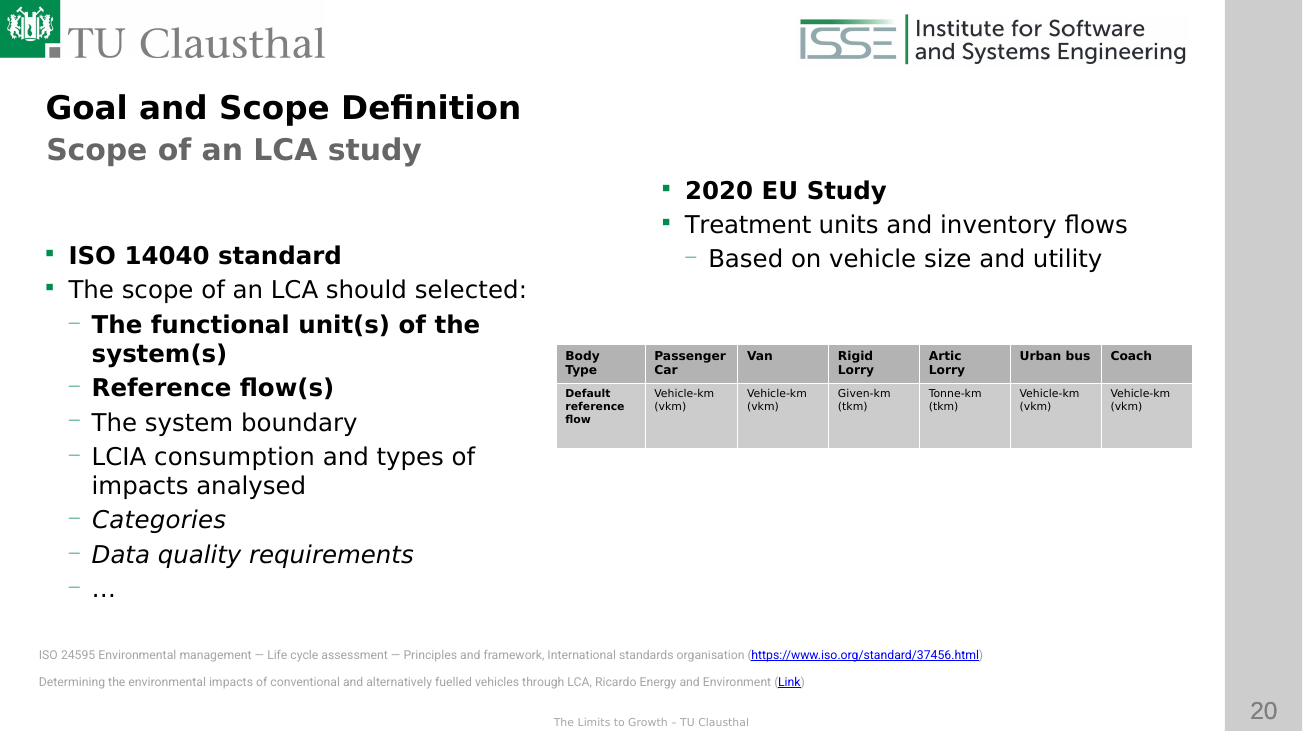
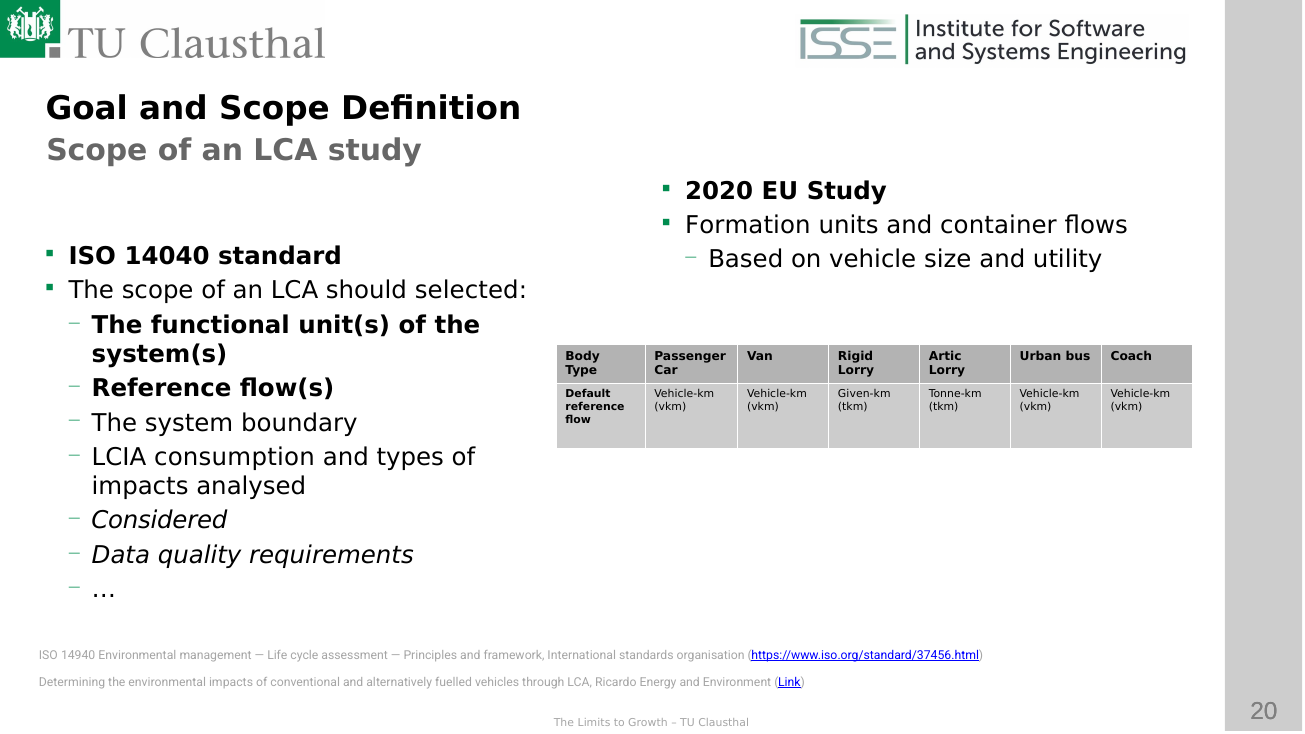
Treatment: Treatment -> Formation
inventory: inventory -> container
Categories: Categories -> Considered
24595: 24595 -> 14940
